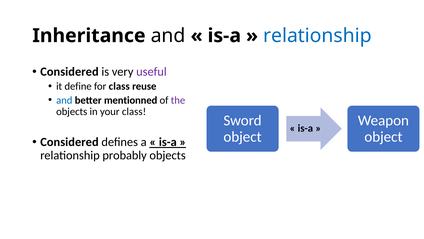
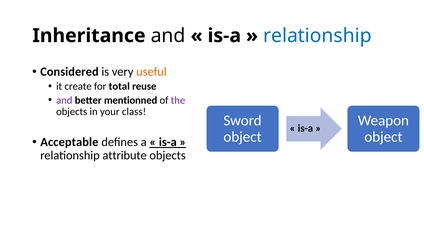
useful colour: purple -> orange
define: define -> create
for class: class -> total
and at (64, 100) colour: blue -> purple
Considered at (69, 142): Considered -> Acceptable
probably: probably -> attribute
